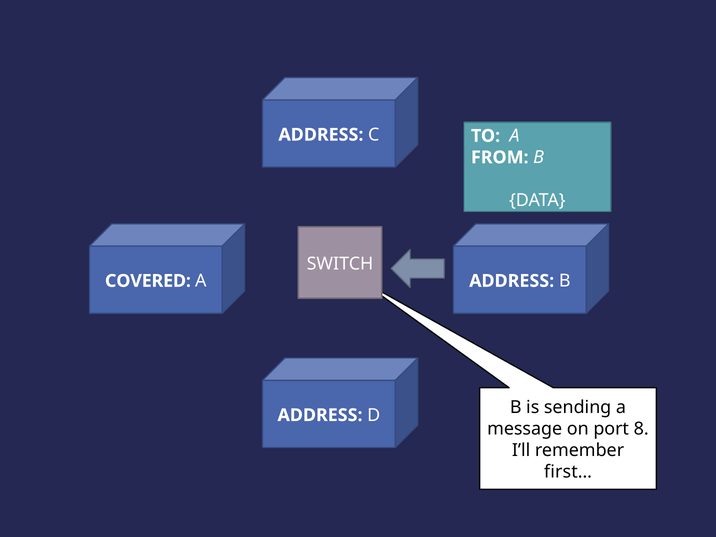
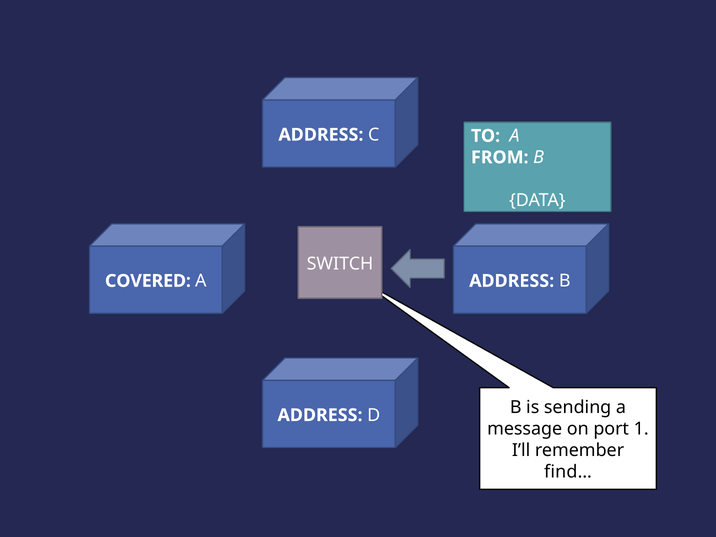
8: 8 -> 1
first…: first… -> find…
